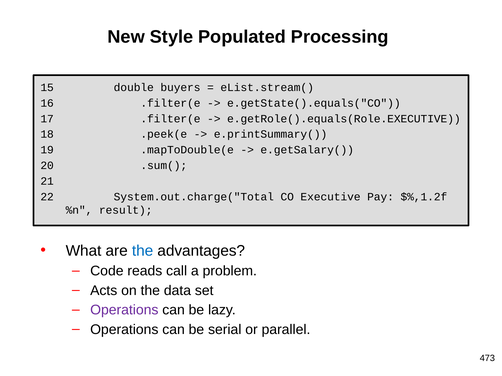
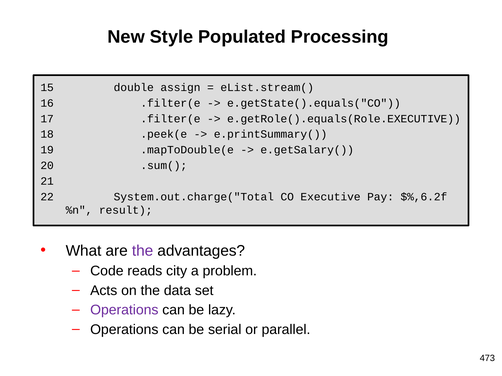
buyers: buyers -> assign
$%,1.2f: $%,1.2f -> $%,6.2f
the at (143, 251) colour: blue -> purple
call: call -> city
